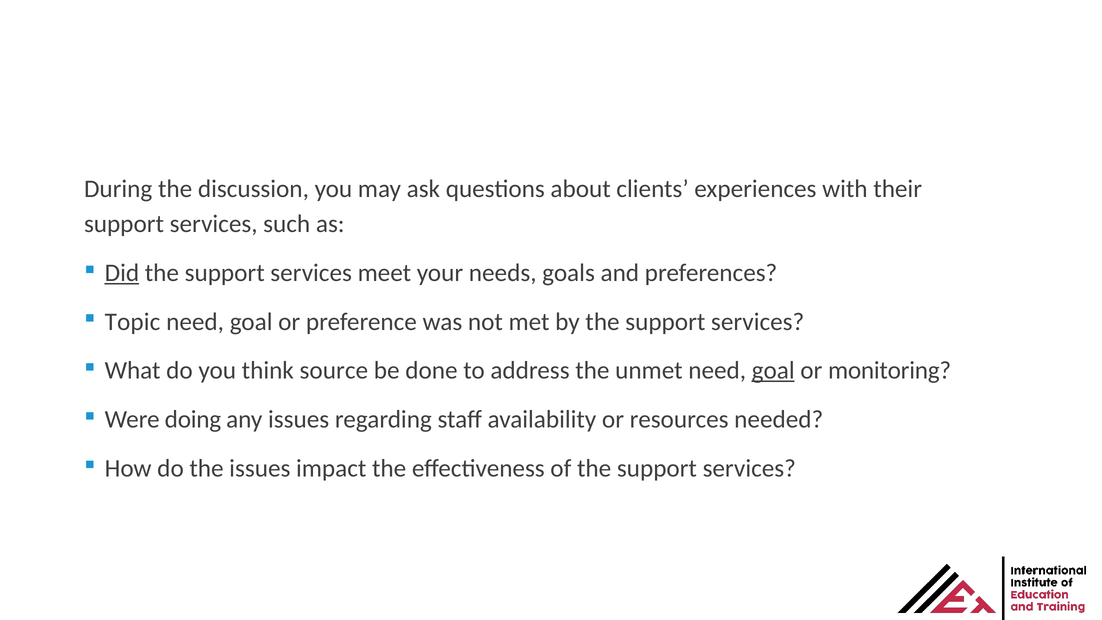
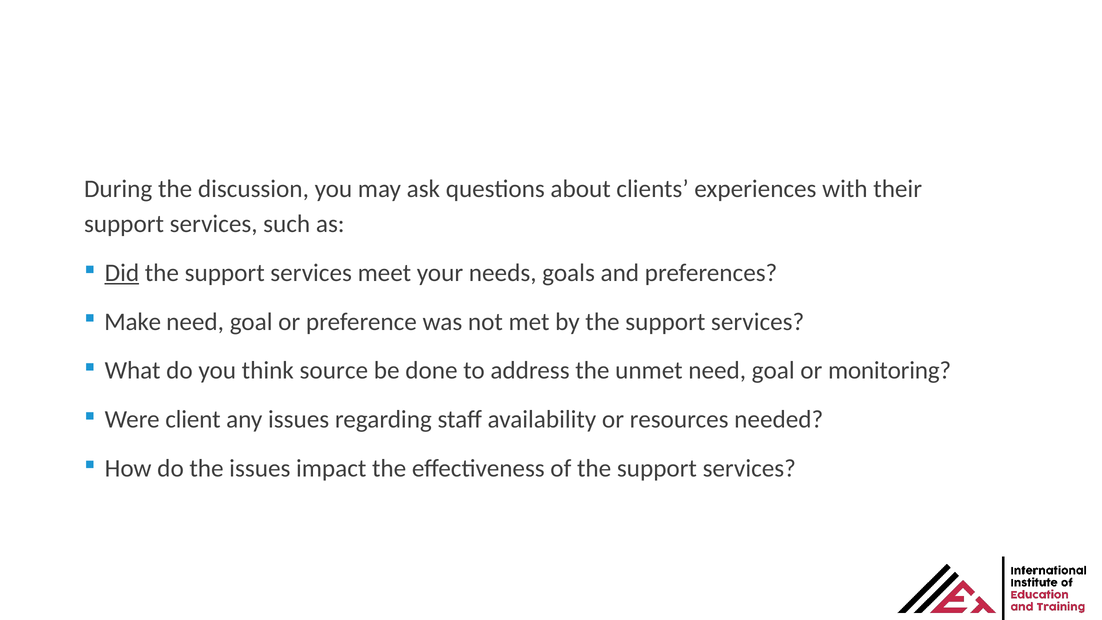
Topic: Topic -> Make
goal at (773, 371) underline: present -> none
doing: doing -> client
